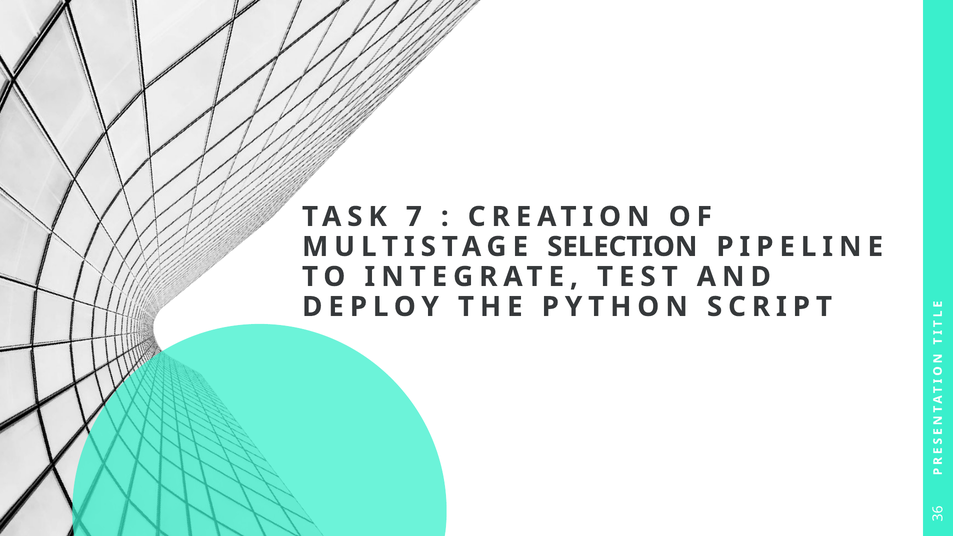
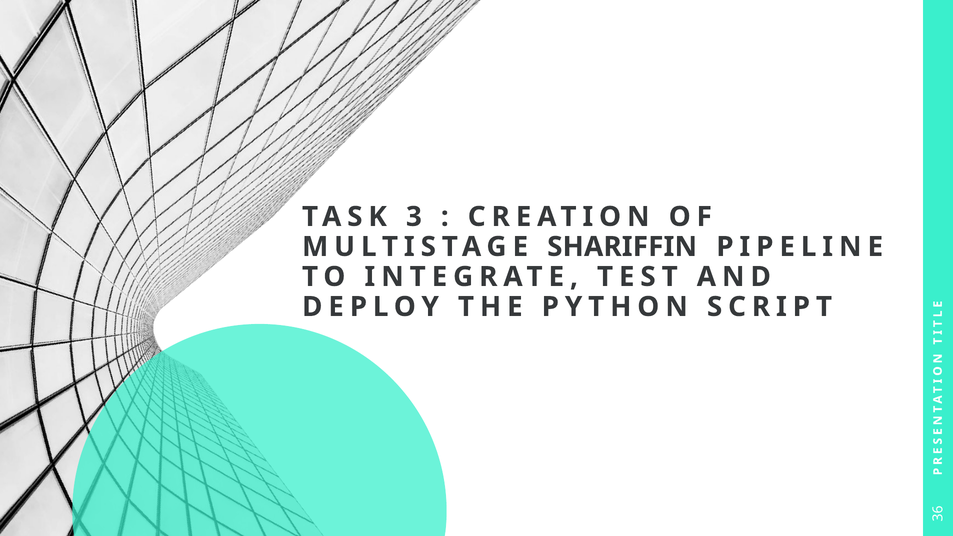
TASK 7: 7 -> 3
SELECTION: SELECTION -> SHARIFFIN
